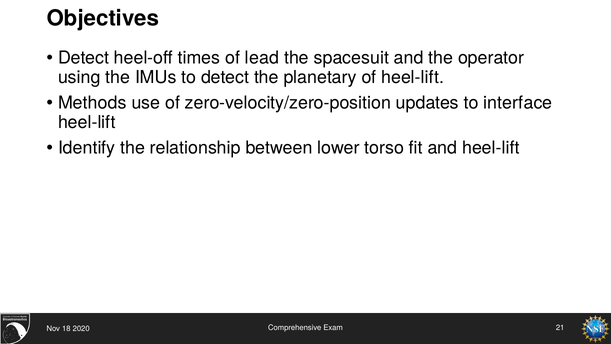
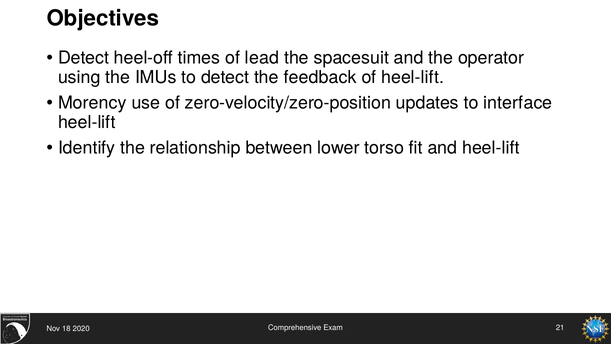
planetary: planetary -> feedback
Methods: Methods -> Morency
